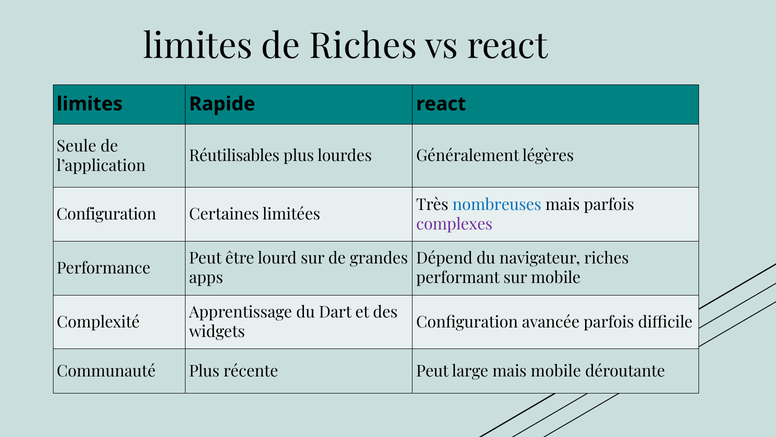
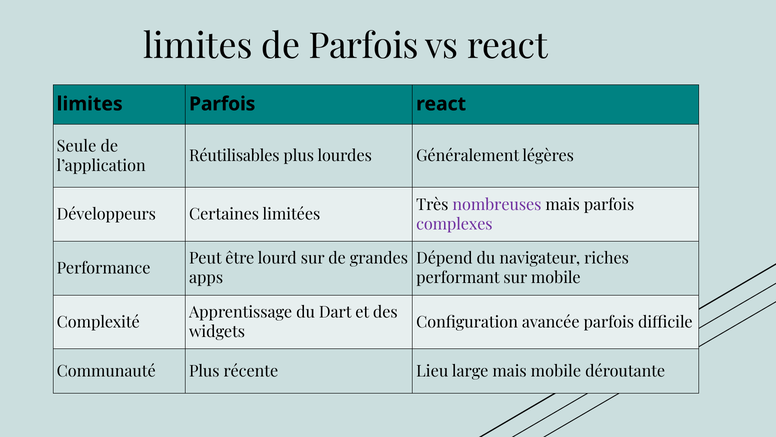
de Riches: Riches -> Parfois
limites Rapide: Rapide -> Parfois
nombreuses colour: blue -> purple
Configuration at (106, 214): Configuration -> Développeurs
récente Peut: Peut -> Lieu
